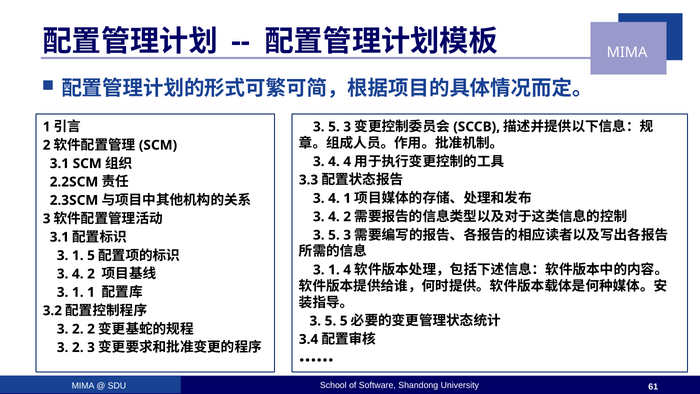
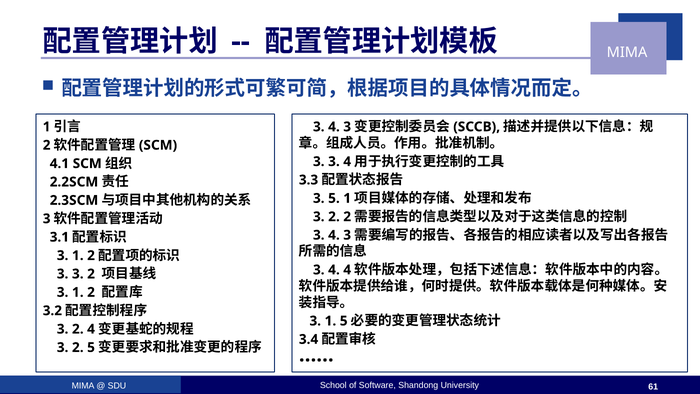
5 at (334, 127): 5 -> 4
4 at (334, 161): 4 -> 3
3.1 at (59, 163): 3.1 -> 4.1
4 at (334, 198): 4 -> 5
4 at (334, 217): 4 -> 2
5 at (334, 235): 5 -> 4
5 at (91, 255): 5 -> 2
1 at (334, 270): 1 -> 4
4 at (78, 274): 4 -> 3
1 at (91, 292): 1 -> 2
5 at (330, 321): 5 -> 1
2 2: 2 -> 4
2 3: 3 -> 5
